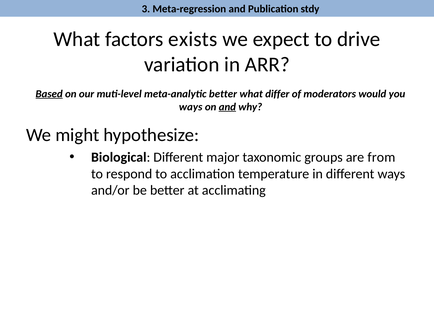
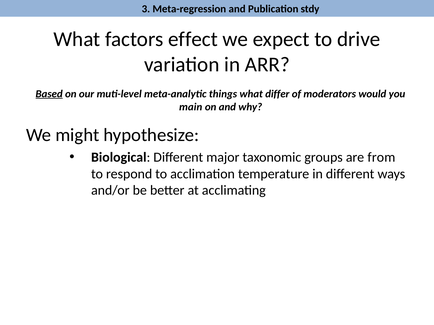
exists: exists -> effect
meta-analytic better: better -> things
ways at (191, 107): ways -> main
and at (227, 107) underline: present -> none
